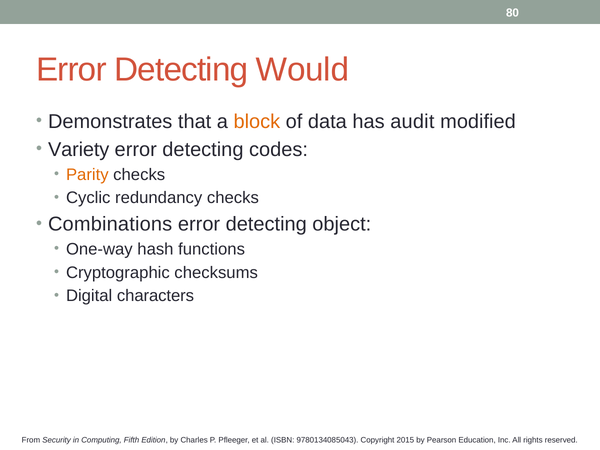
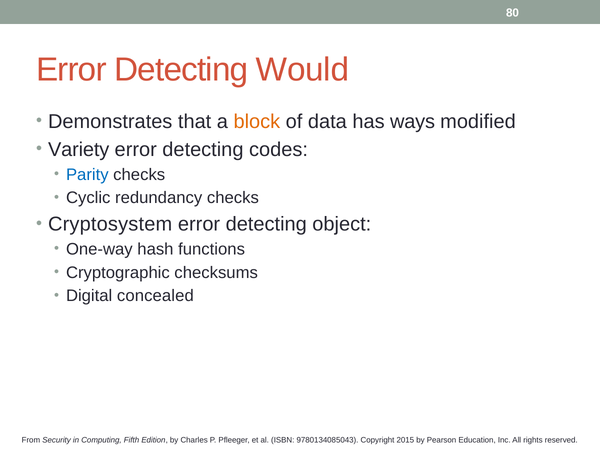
audit: audit -> ways
Parity colour: orange -> blue
Combinations: Combinations -> Cryptosystem
characters: characters -> concealed
